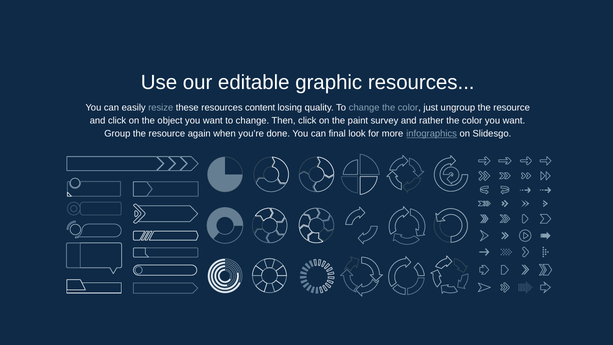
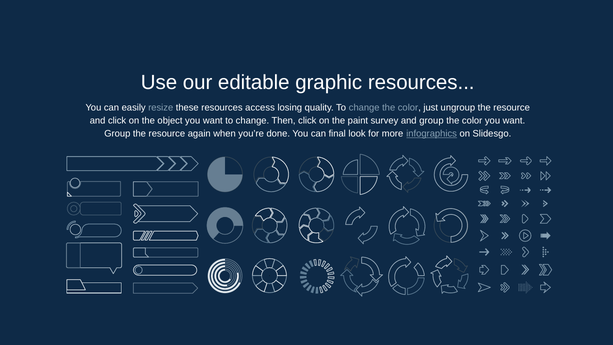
content: content -> access
and rather: rather -> group
